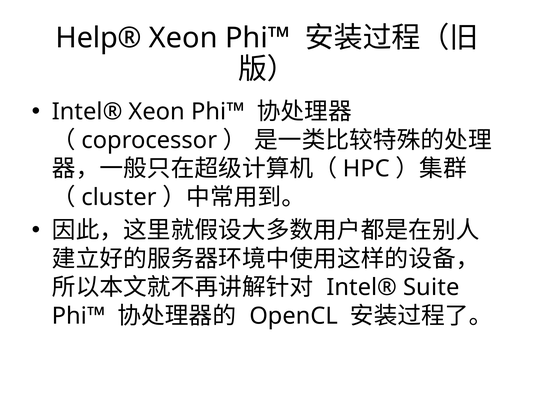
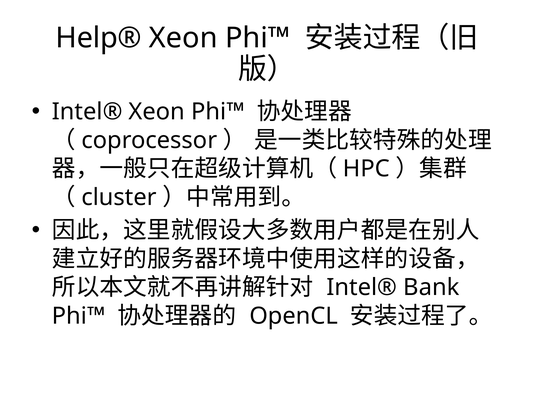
Suite: Suite -> Bank
